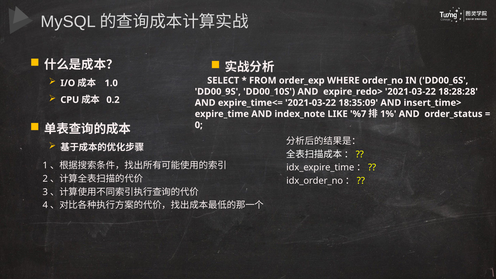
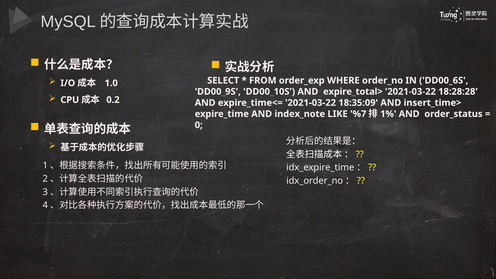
expire_redo>: expire_redo> -> expire_total>
